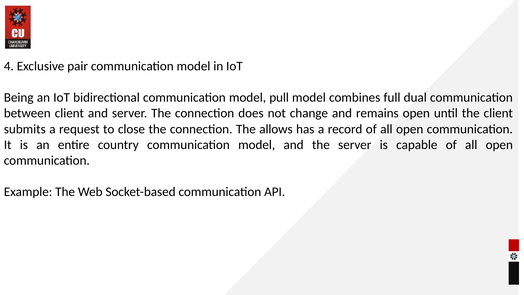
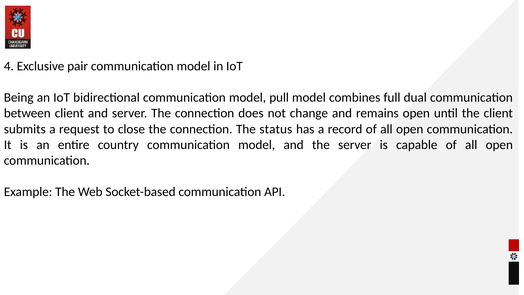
allows: allows -> status
